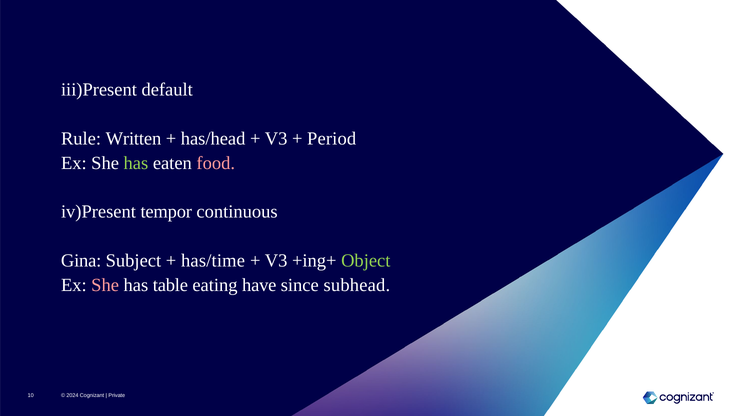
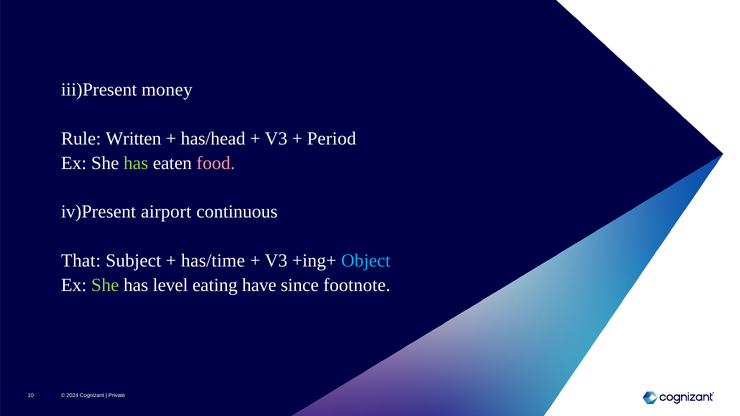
default: default -> money
tempor: tempor -> airport
Gina: Gina -> That
Object colour: light green -> light blue
She at (105, 285) colour: pink -> light green
table: table -> level
subhead: subhead -> footnote
